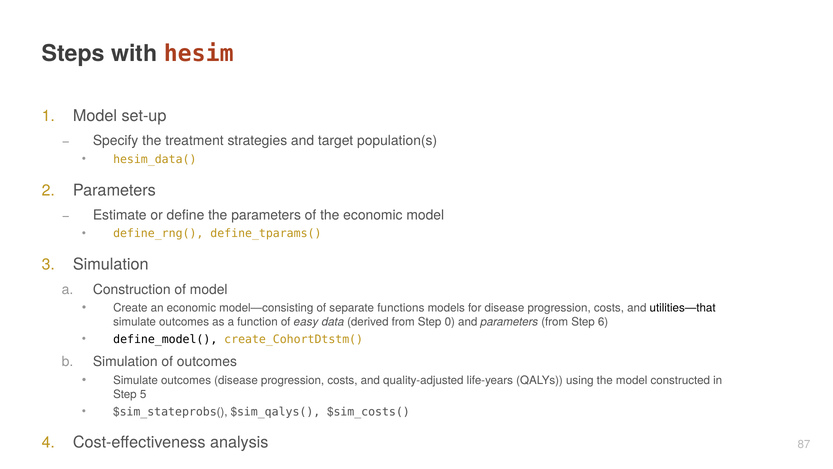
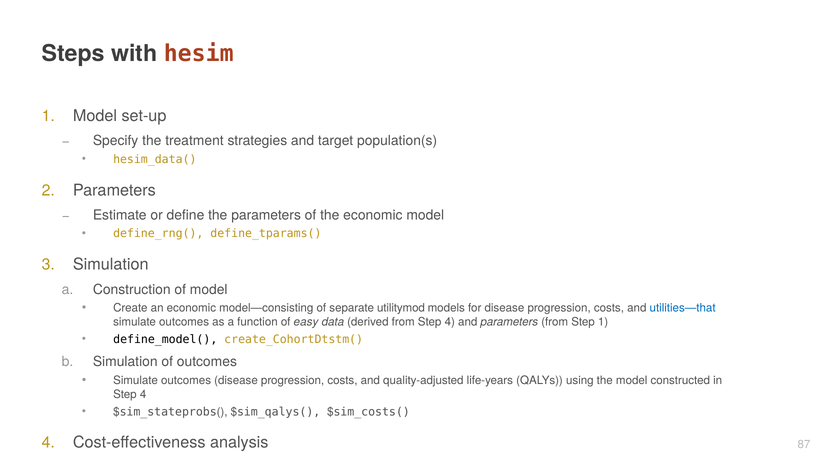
functions: functions -> utilitymod
utilities—that colour: black -> blue
from Step 0: 0 -> 4
Step 6: 6 -> 1
5 at (143, 394): 5 -> 4
